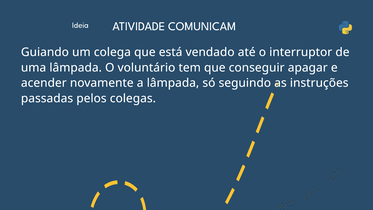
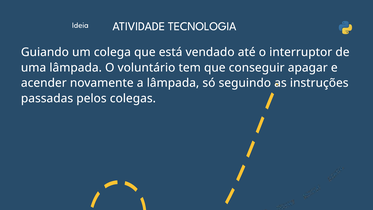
COMUNICAM: COMUNICAM -> TECNOLOGIA
